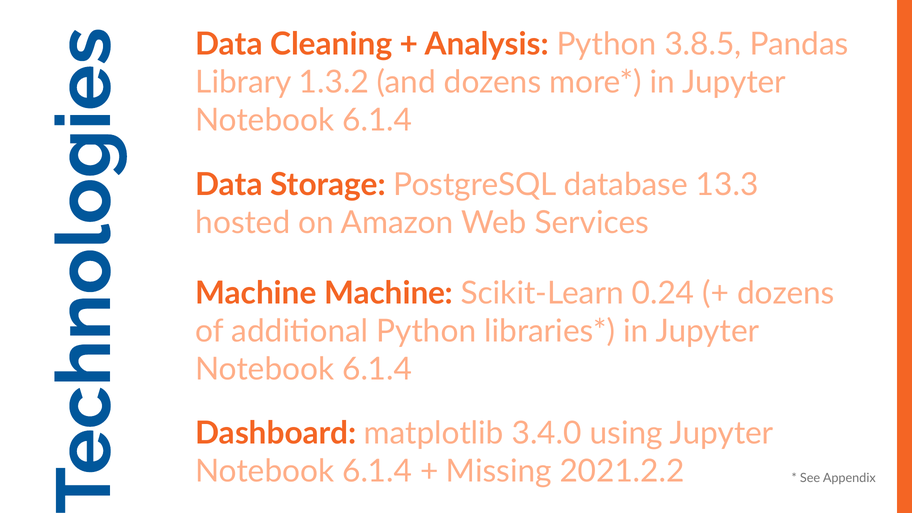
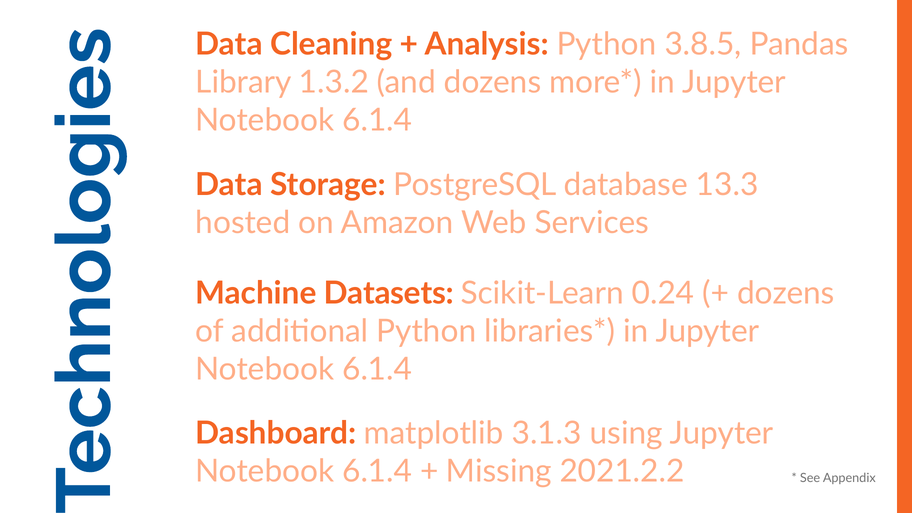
Machine Machine: Machine -> Datasets
3.4.0: 3.4.0 -> 3.1.3
